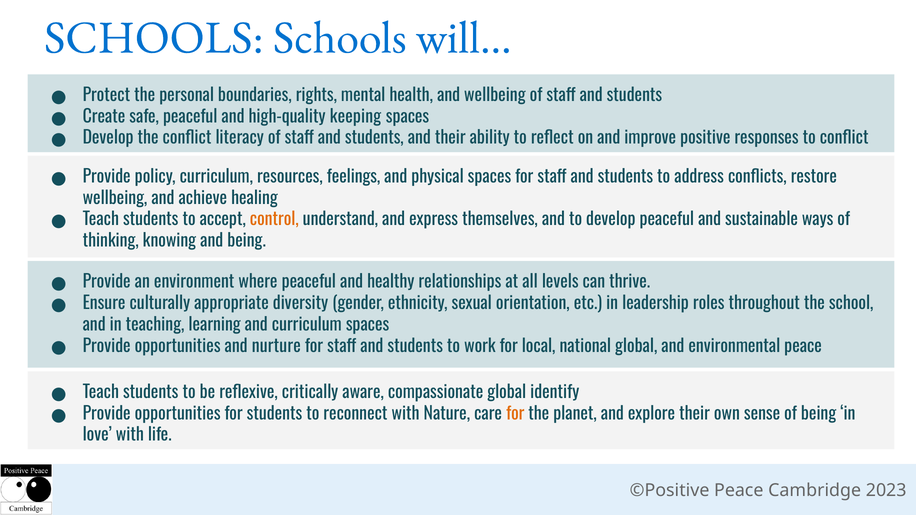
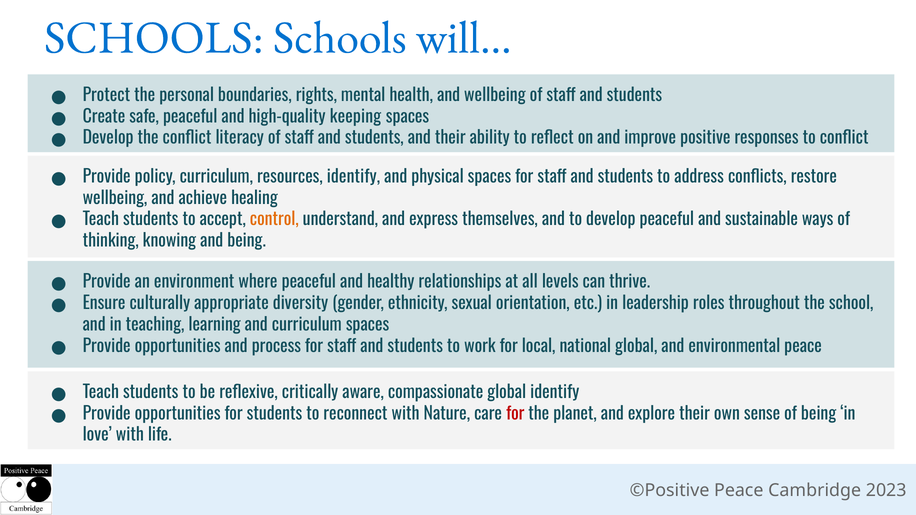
resources feelings: feelings -> identify
nurture: nurture -> process
for at (515, 414) colour: orange -> red
